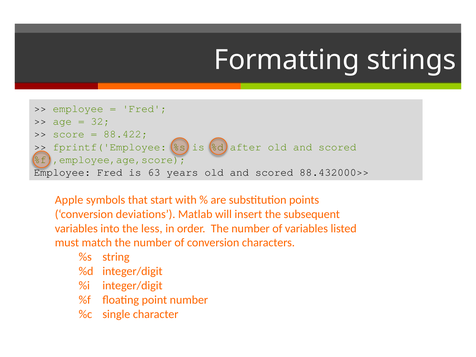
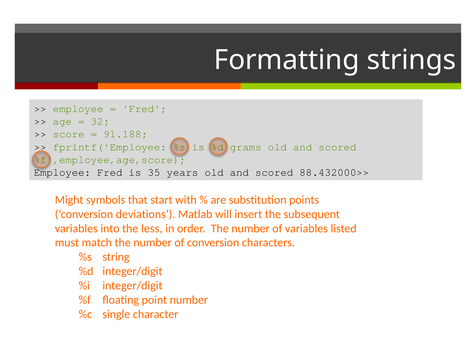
88.422: 88.422 -> 91.188
after: after -> grams
63: 63 -> 35
Apple: Apple -> Might
